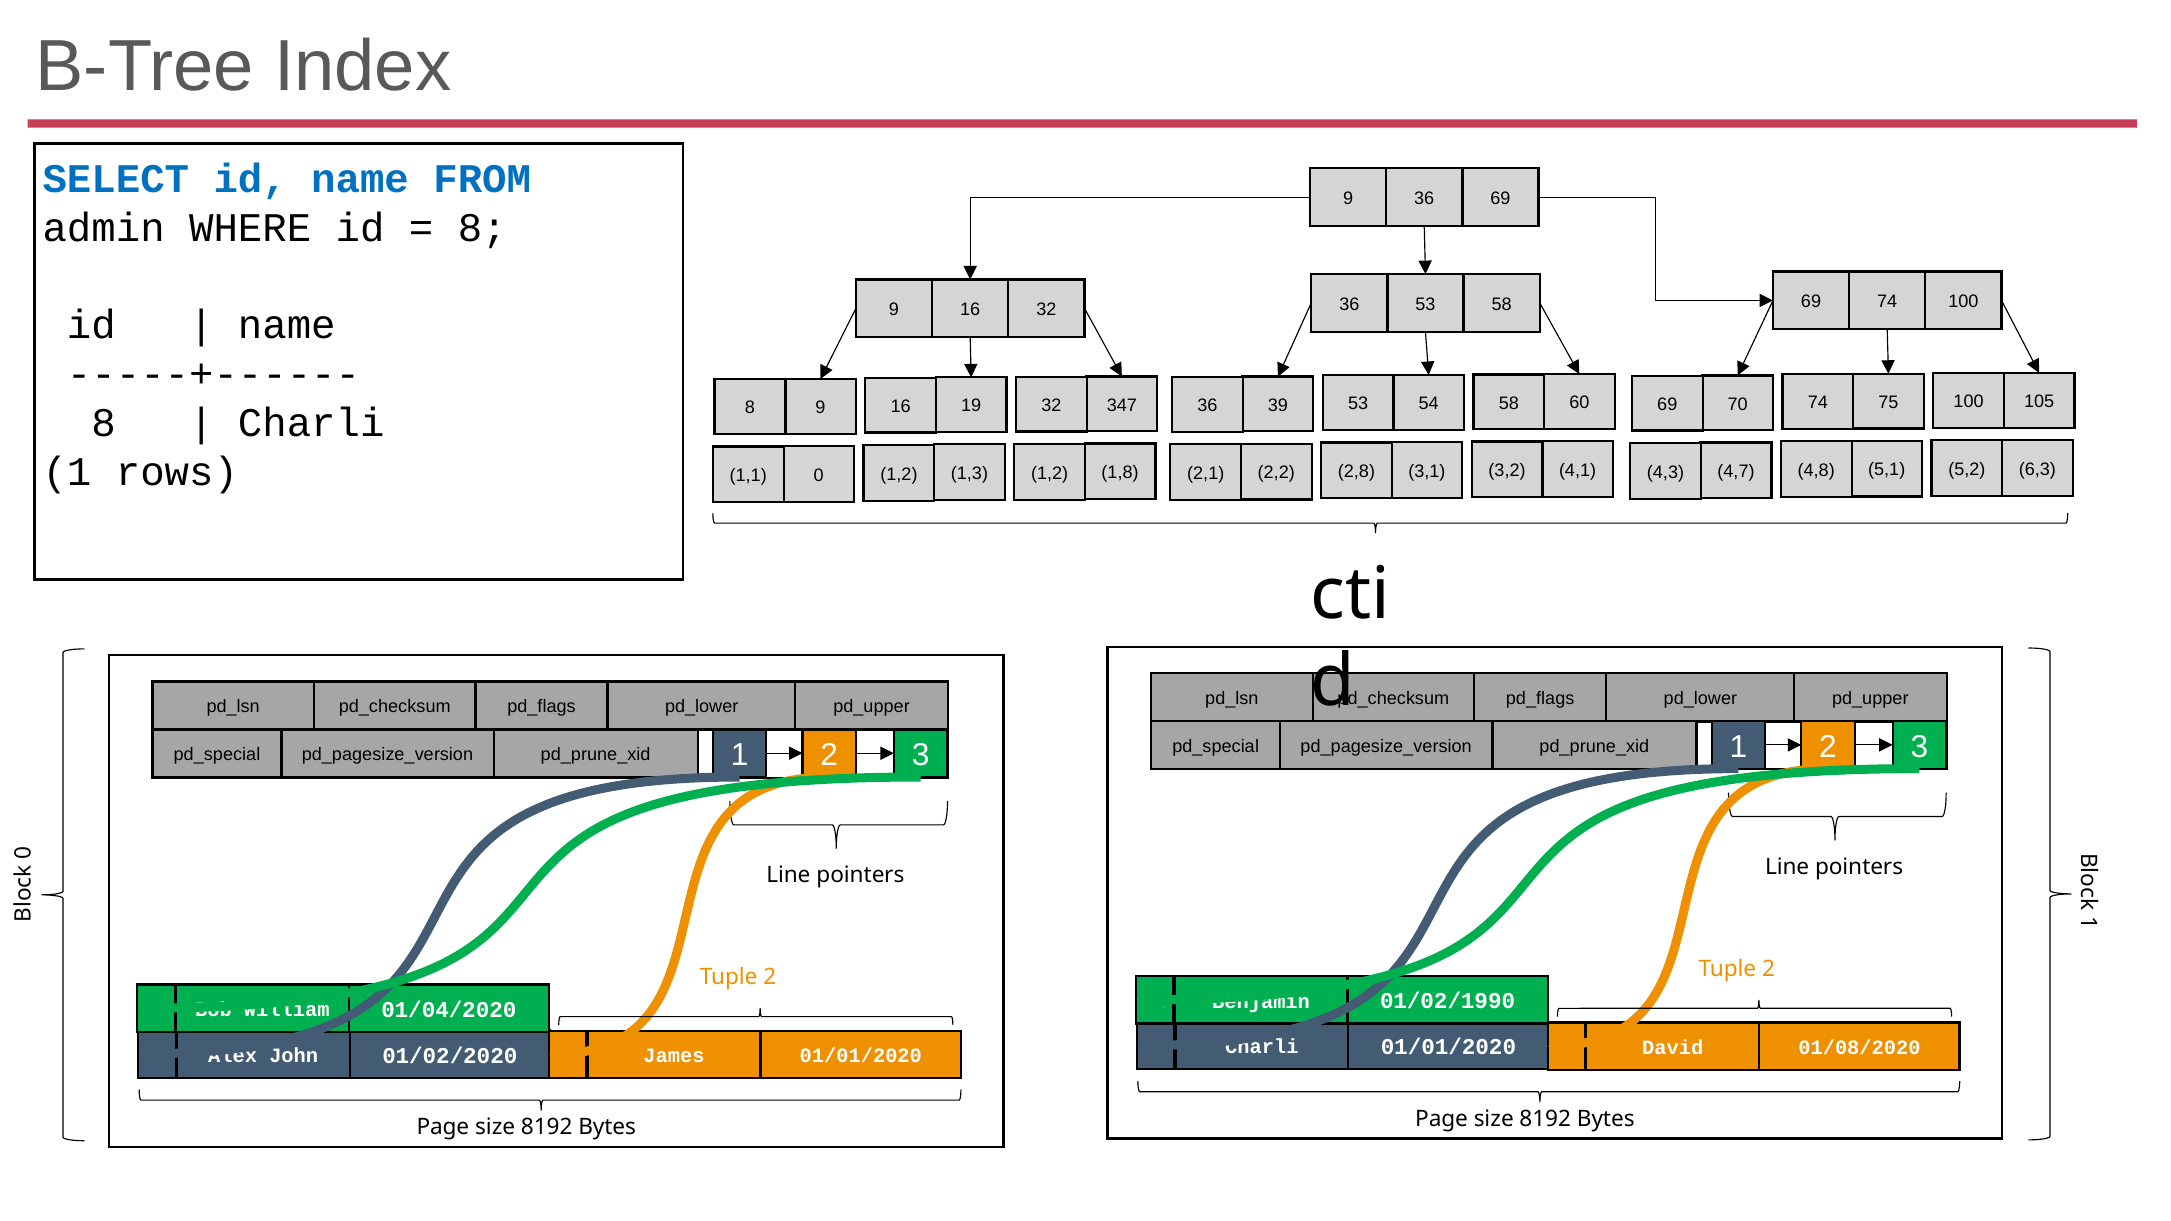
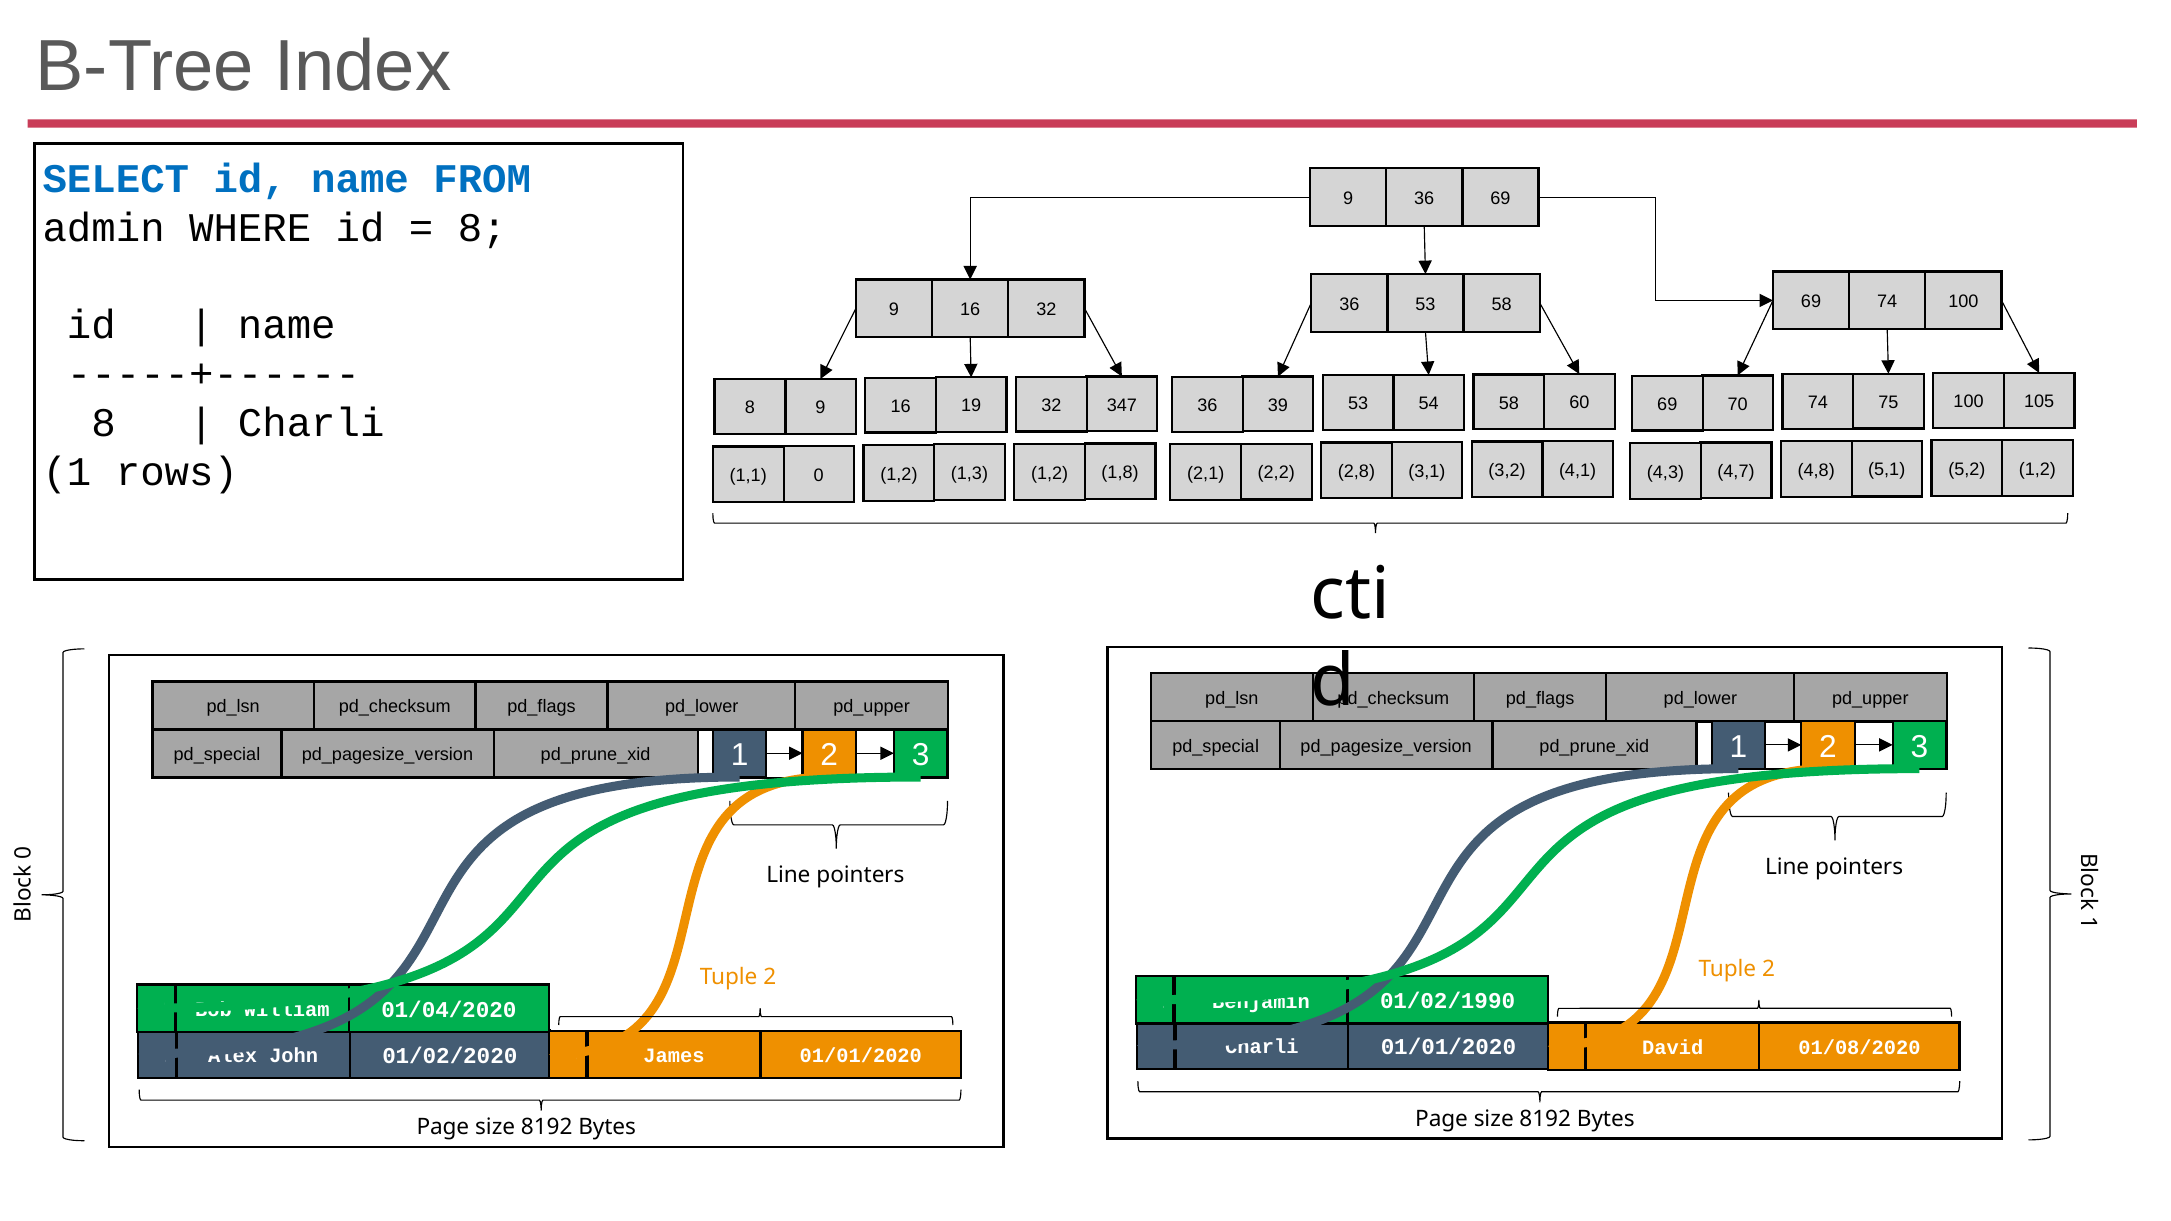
4,3 6,3: 6,3 -> 1,2
